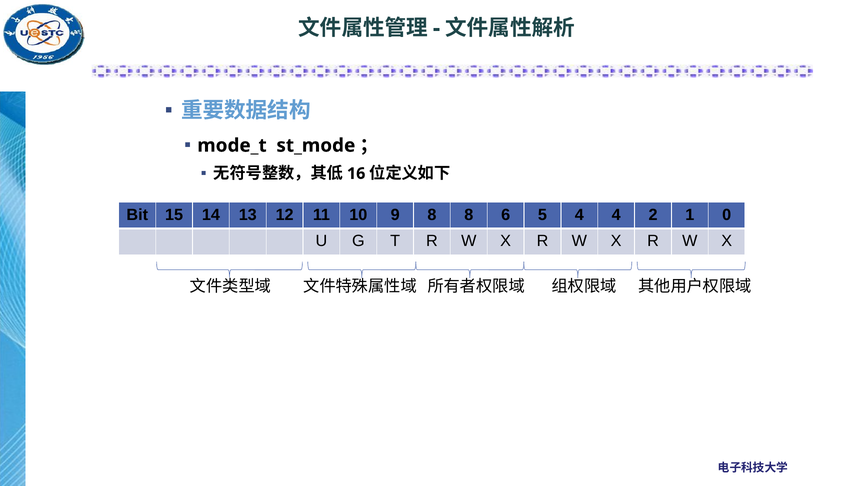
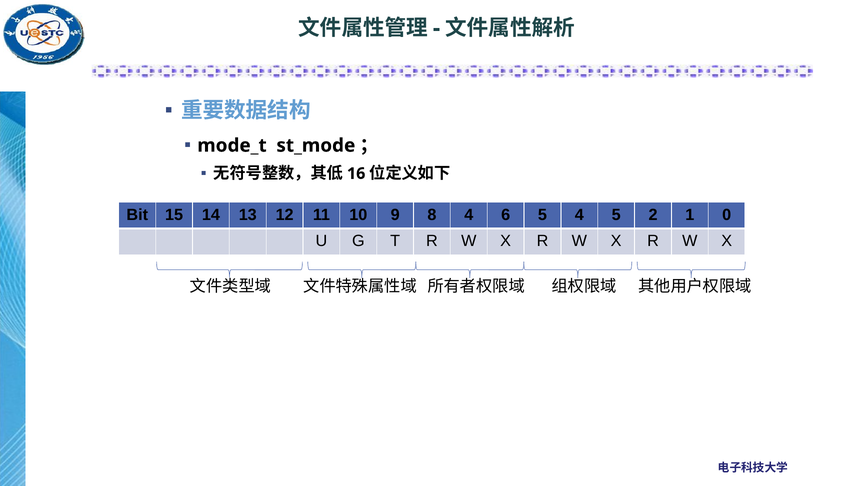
8 8: 8 -> 4
4 4: 4 -> 5
